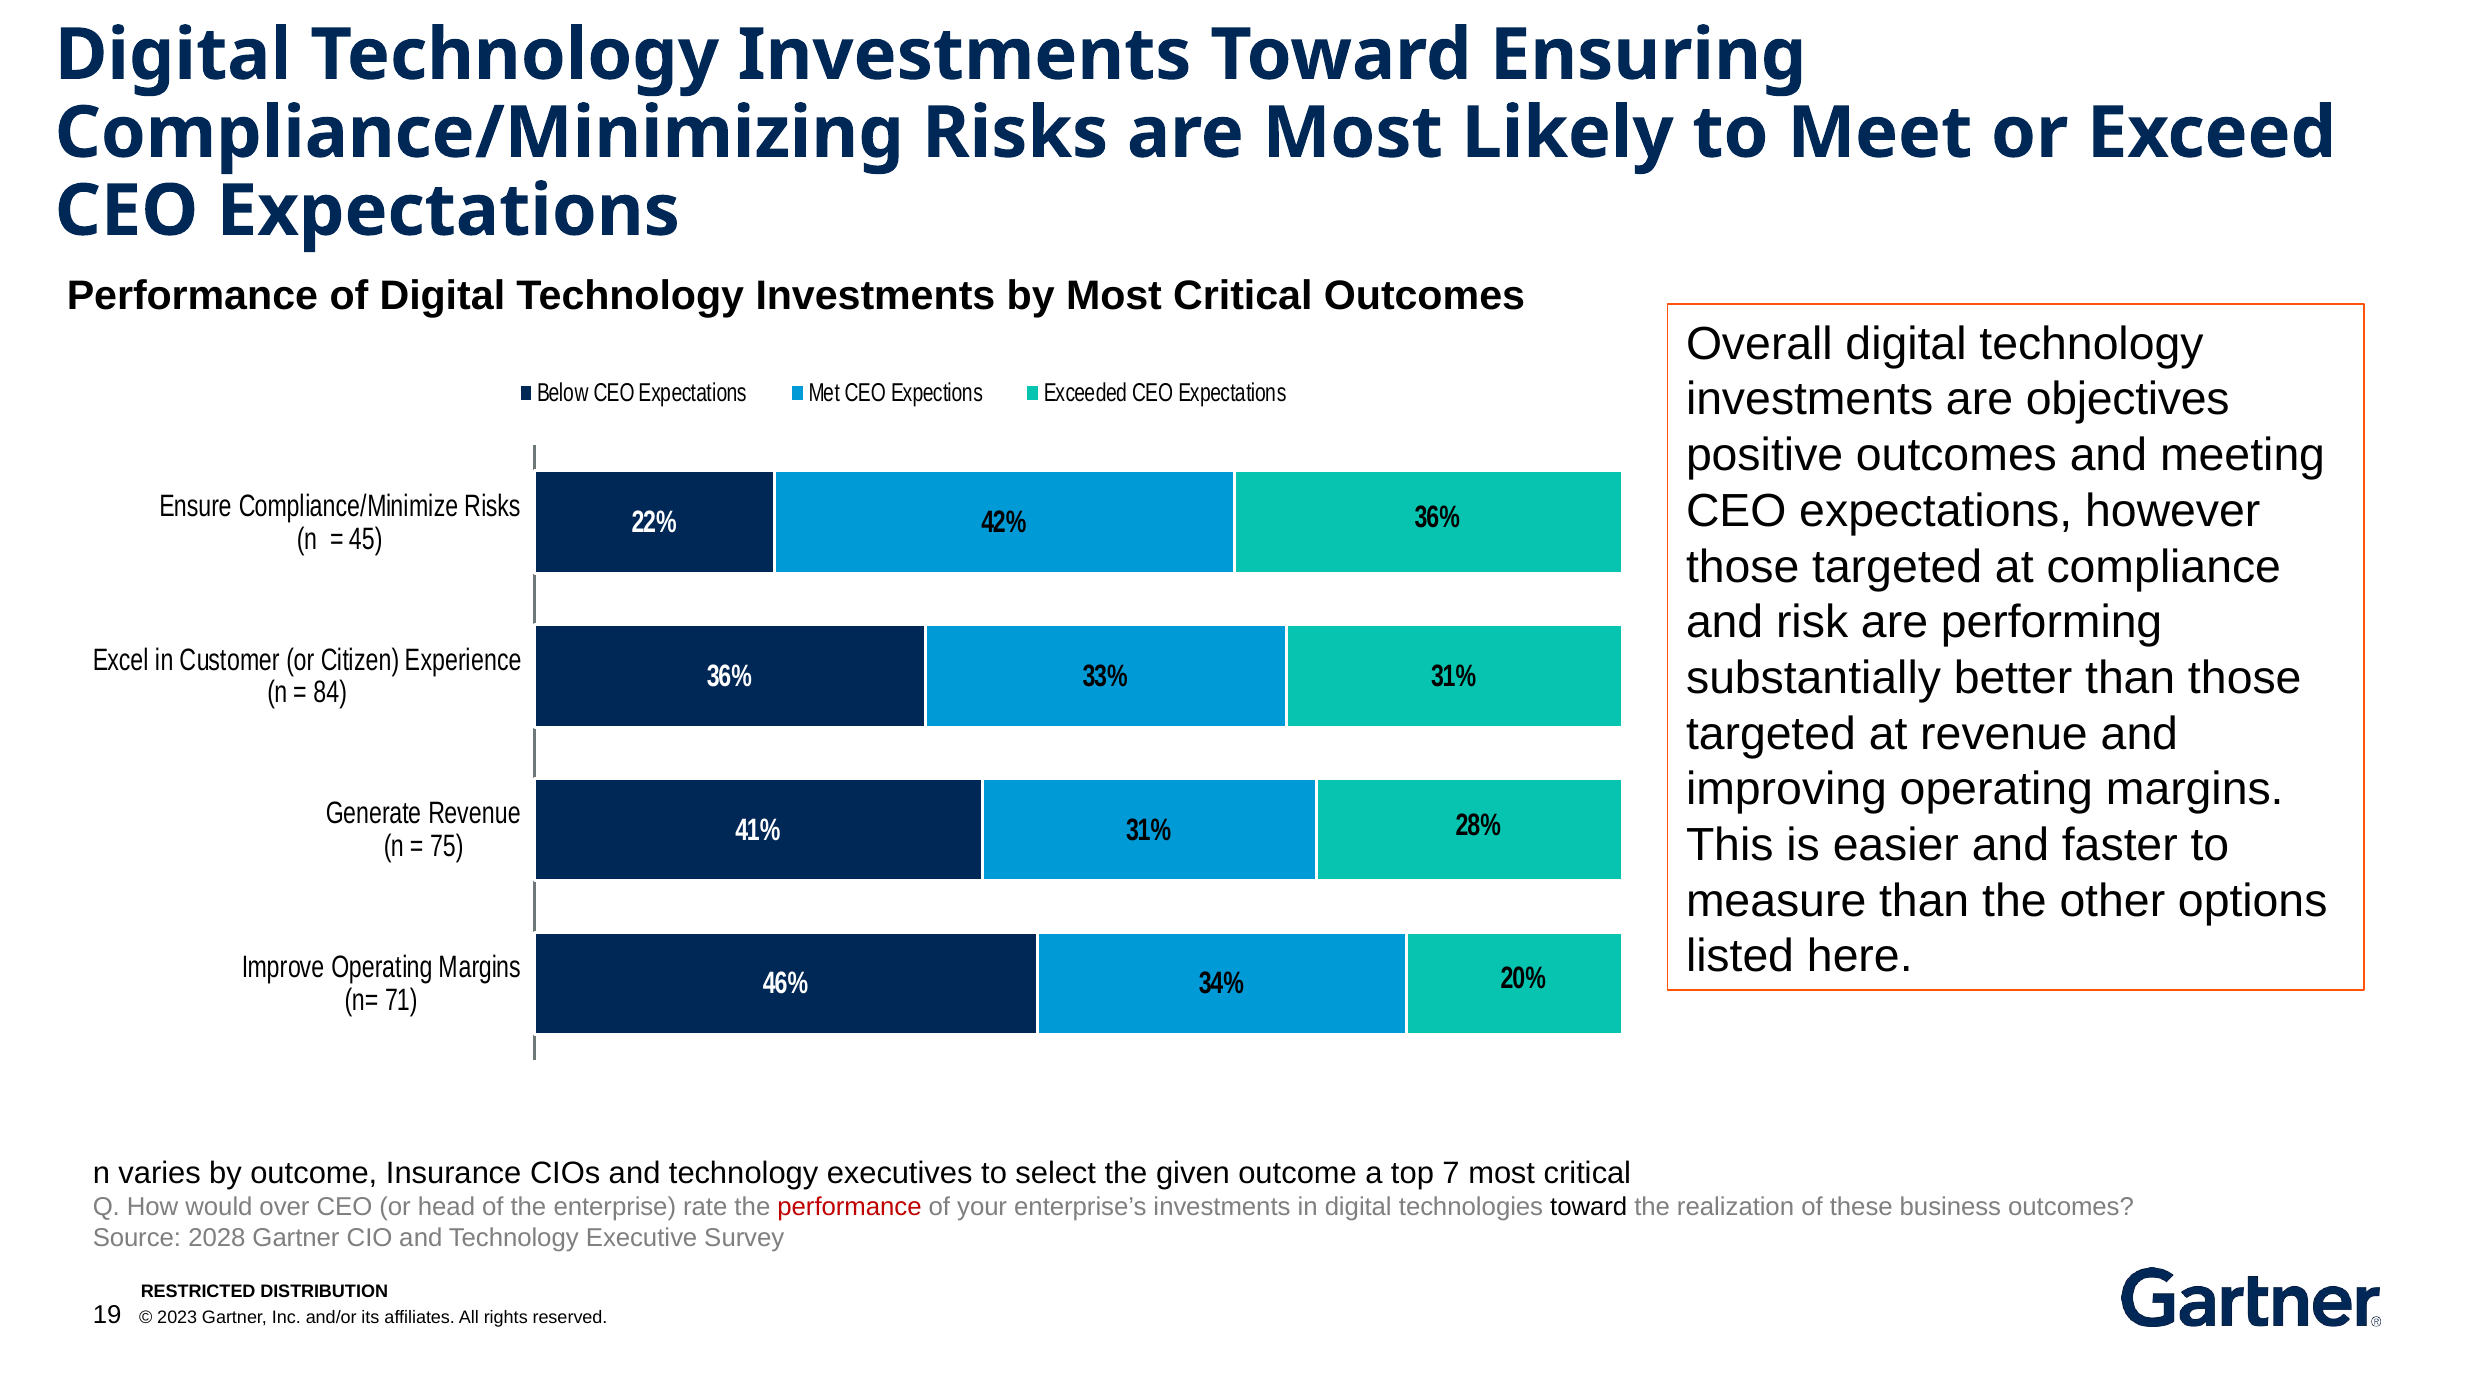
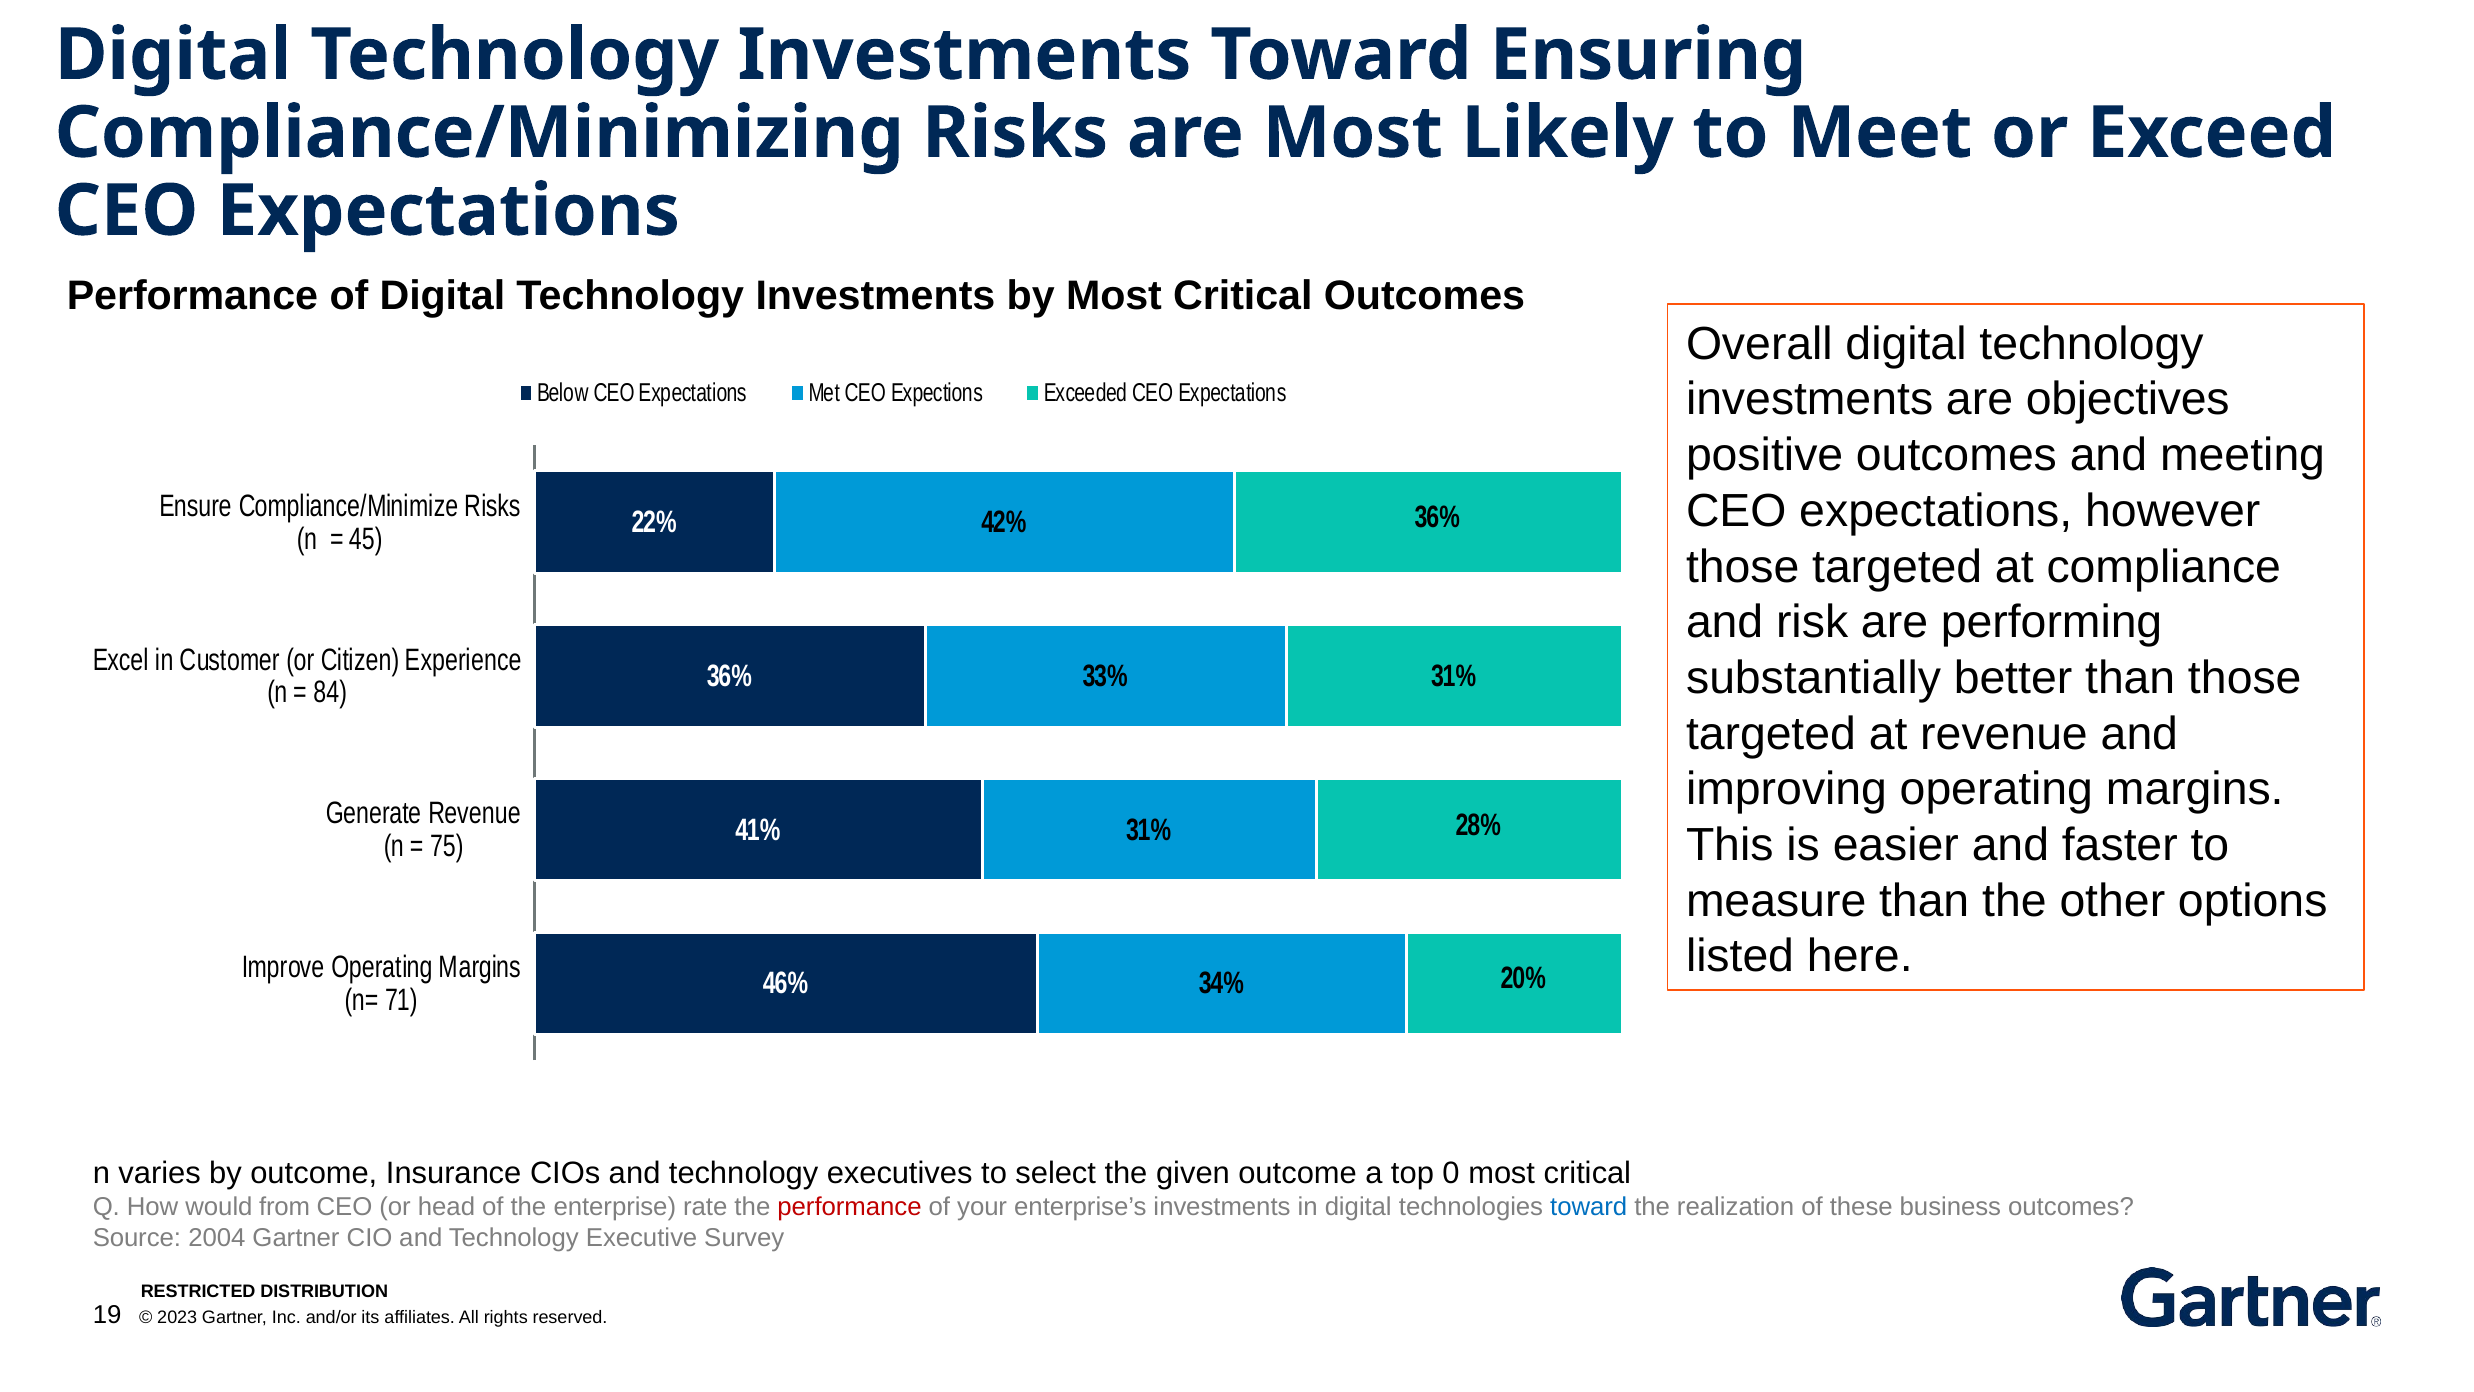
7: 7 -> 0
over: over -> from
toward at (1589, 1207) colour: black -> blue
2028: 2028 -> 2004
